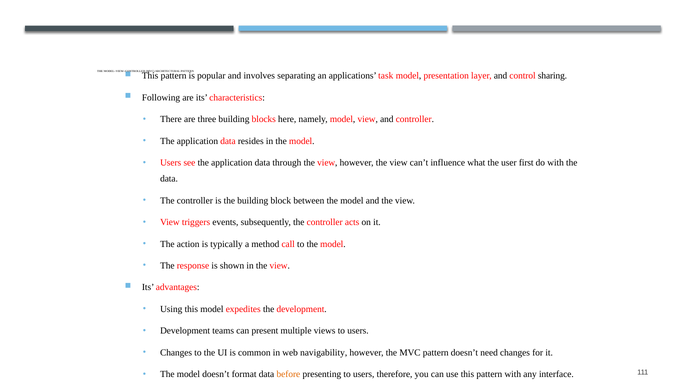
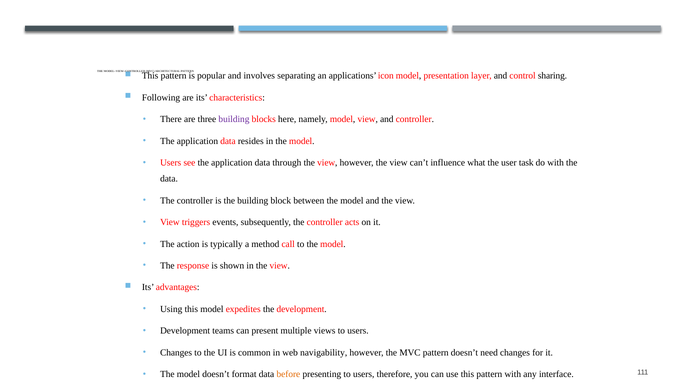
task: task -> icon
building at (234, 119) colour: black -> purple
first: first -> task
